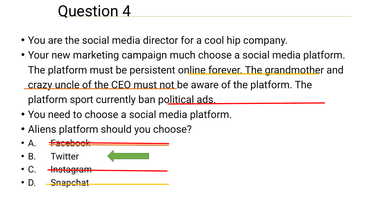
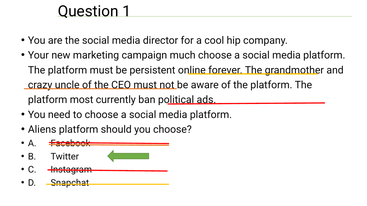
4: 4 -> 1
sport: sport -> most
